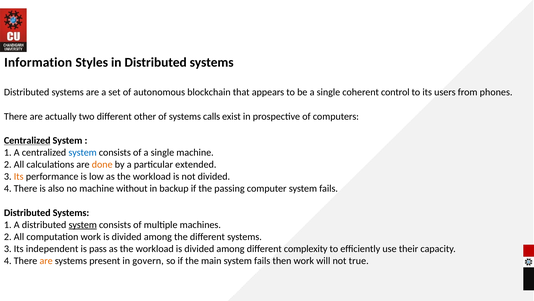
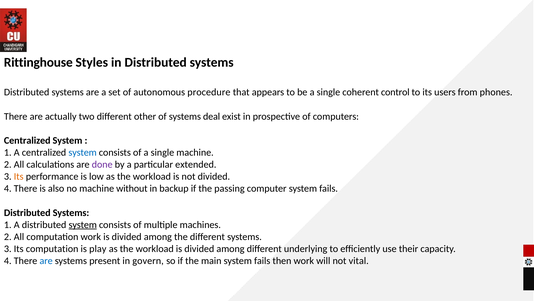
Information: Information -> Rittinghouse
blockchain: blockchain -> procedure
calls: calls -> deal
Centralized at (27, 140) underline: present -> none
done colour: orange -> purple
Its independent: independent -> computation
pass: pass -> play
complexity: complexity -> underlying
are at (46, 260) colour: orange -> blue
true: true -> vital
